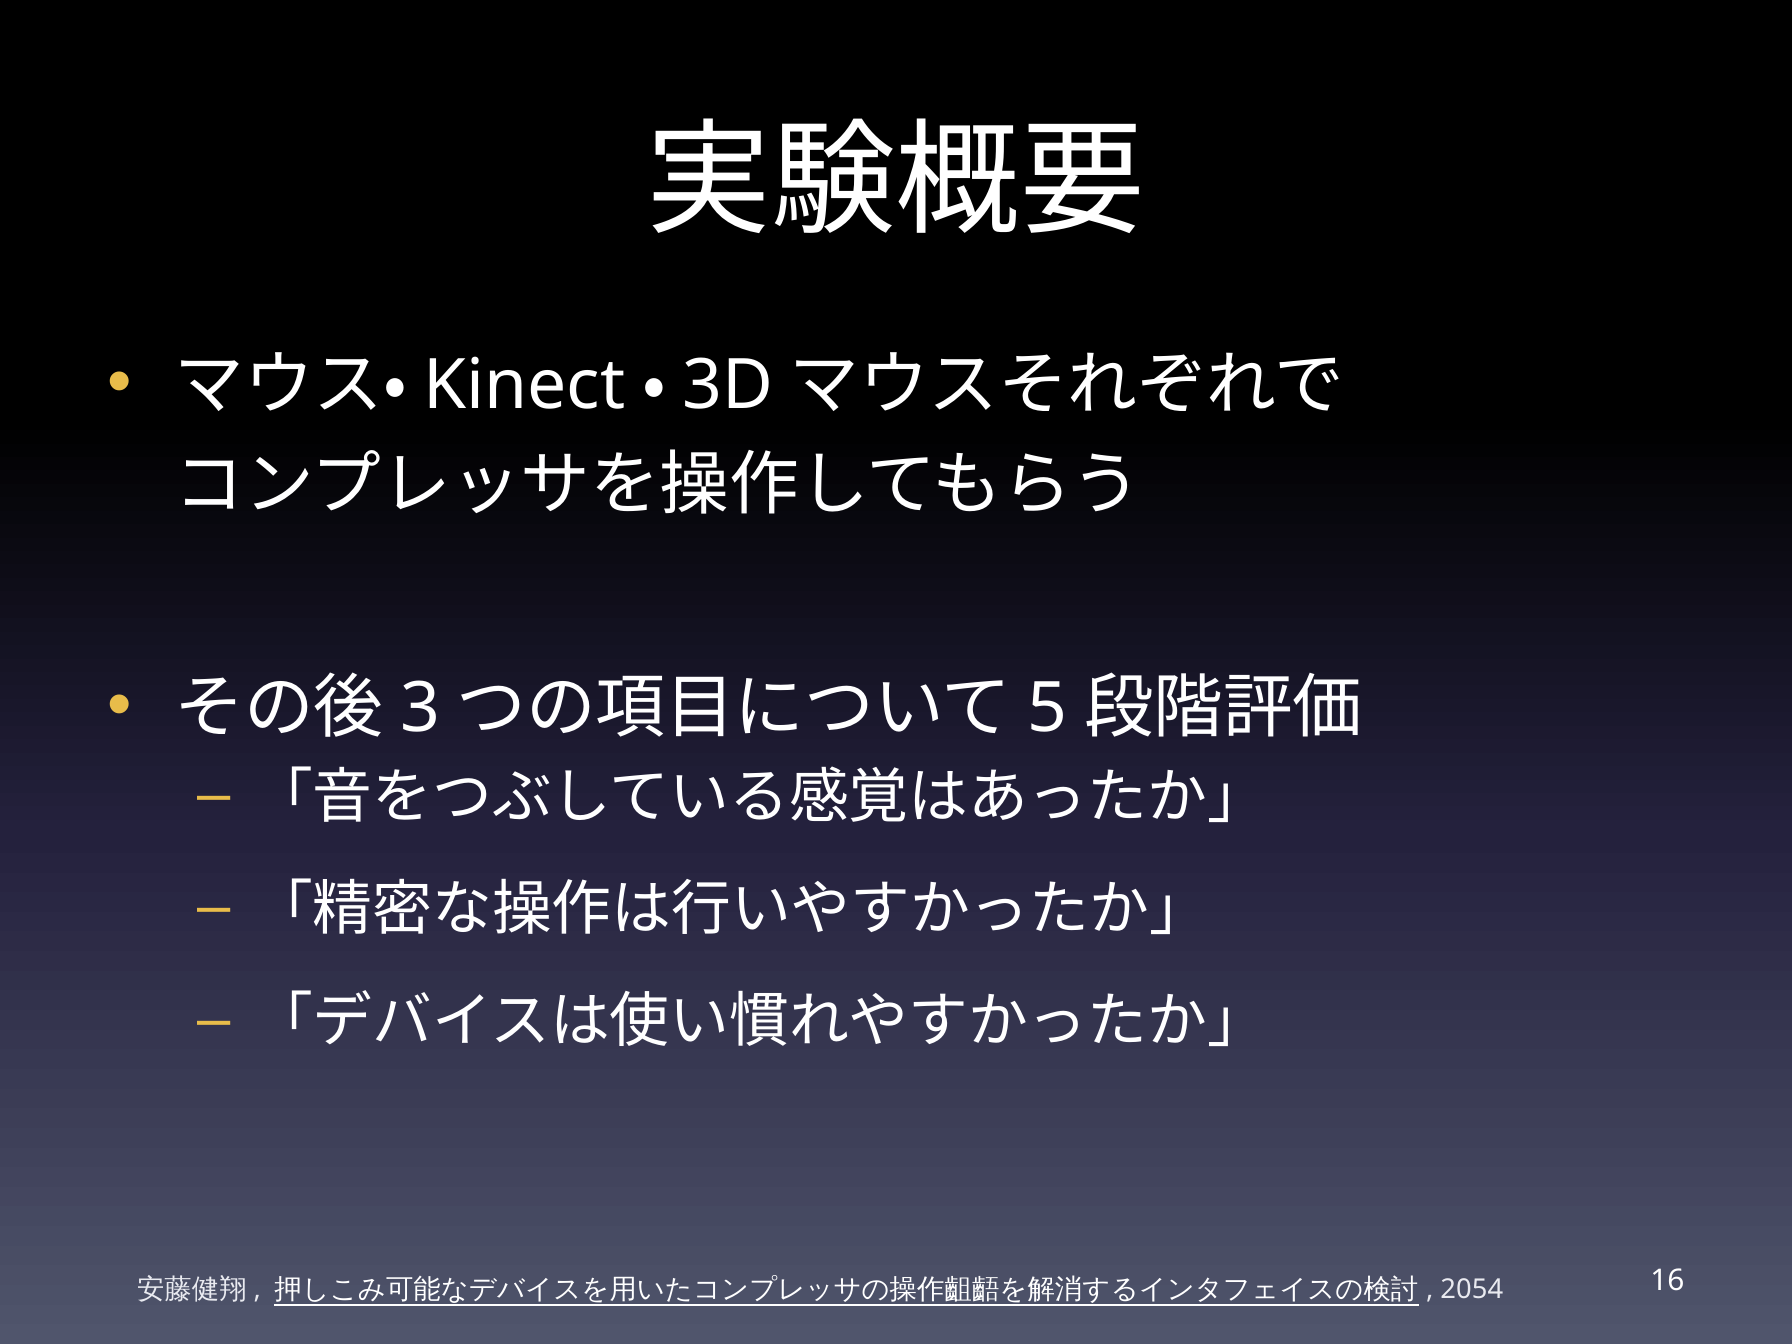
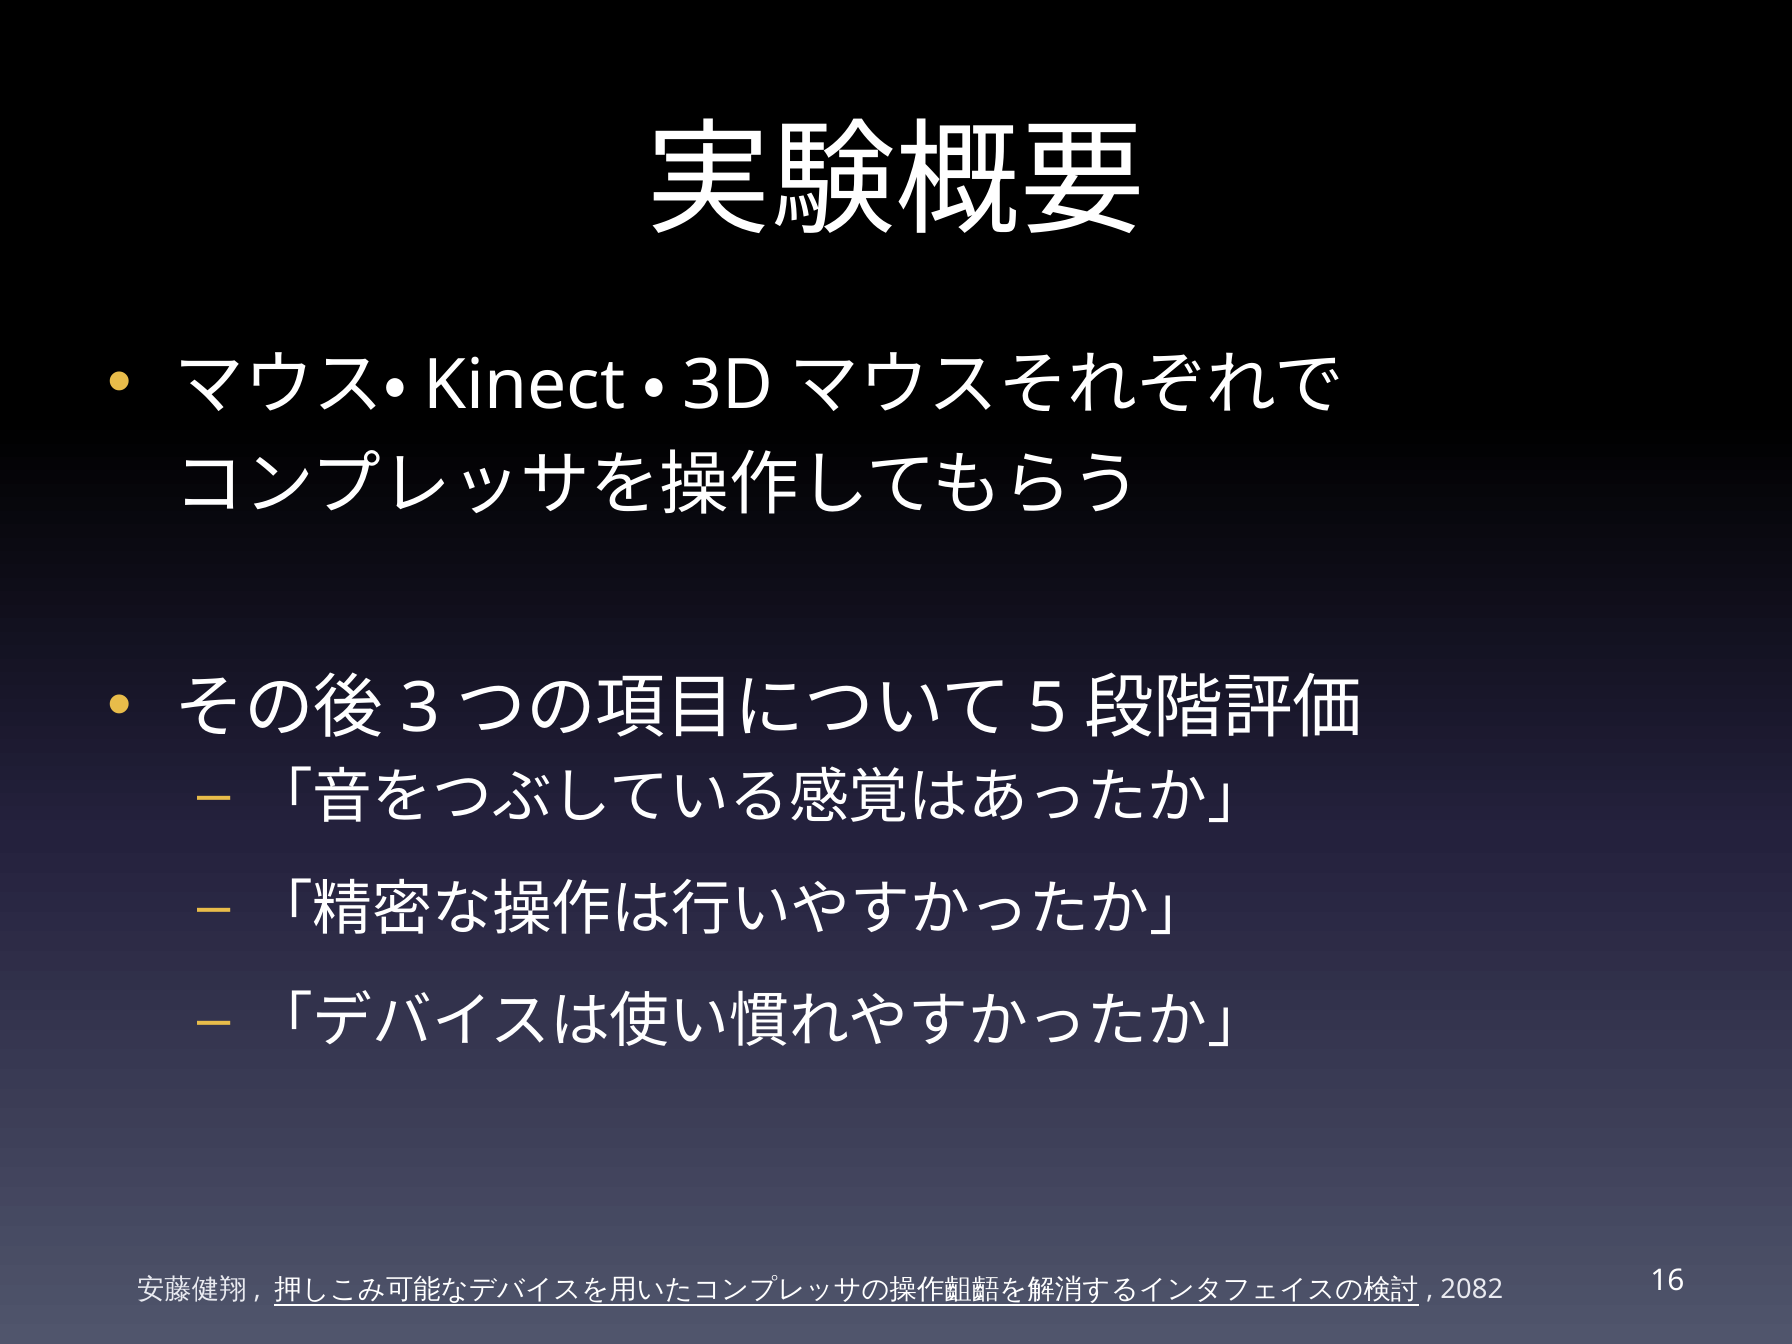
2054: 2054 -> 2082
